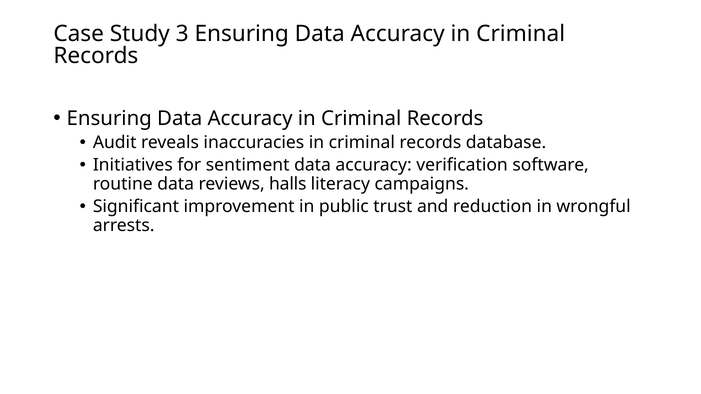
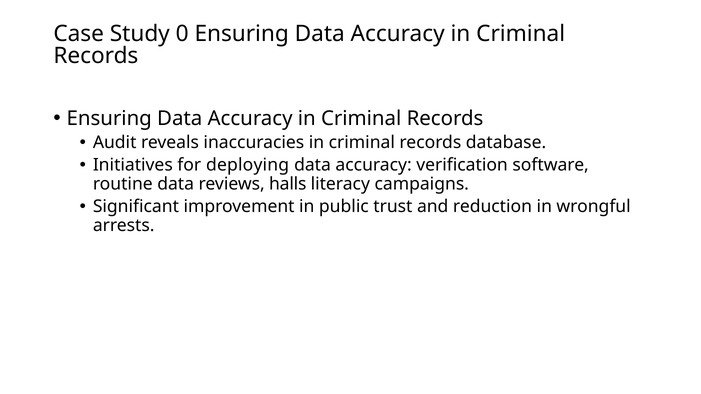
3: 3 -> 0
sentiment: sentiment -> deploying
